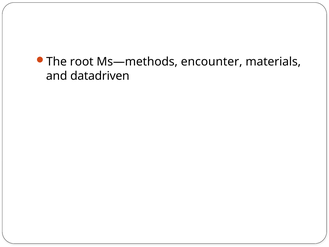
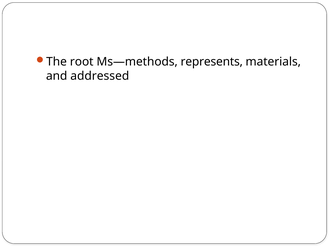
encounter: encounter -> represents
datadriven: datadriven -> addressed
